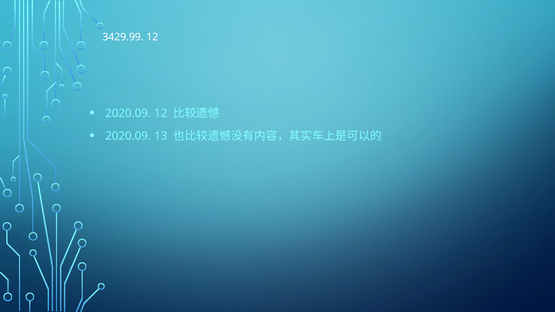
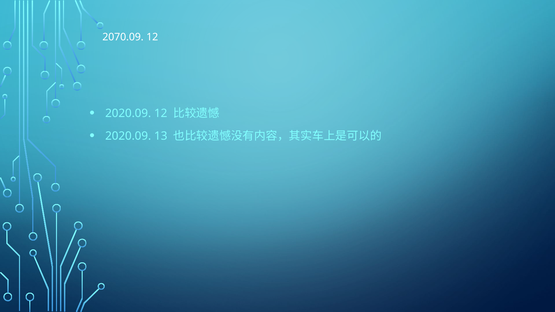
3429.99: 3429.99 -> 2070.09
